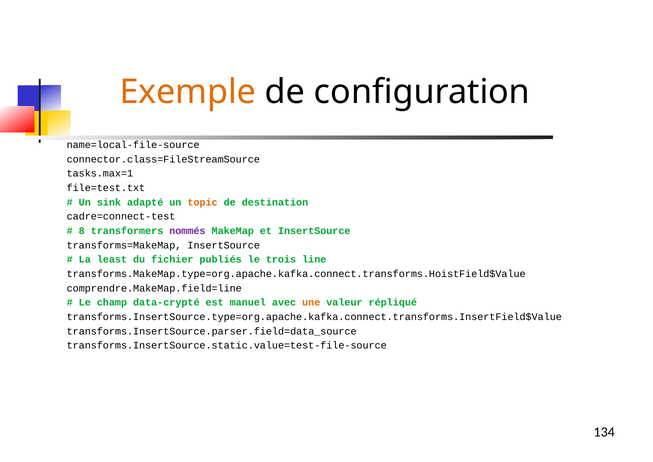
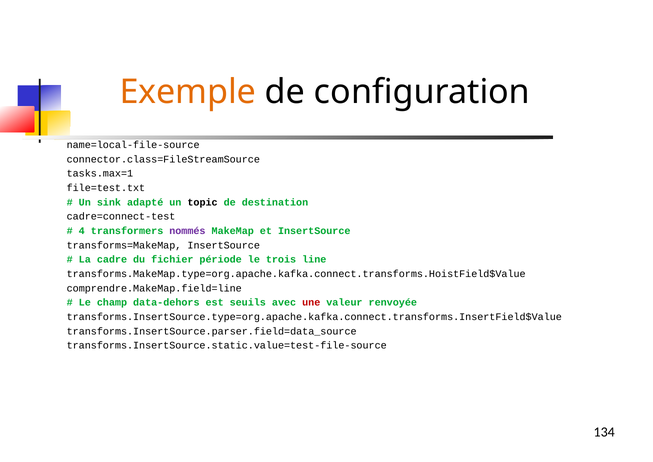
topic colour: orange -> black
8: 8 -> 4
least: least -> cadre
publiés: publiés -> période
data-crypté: data-crypté -> data-dehors
manuel: manuel -> seuils
une colour: orange -> red
répliqué: répliqué -> renvoyée
